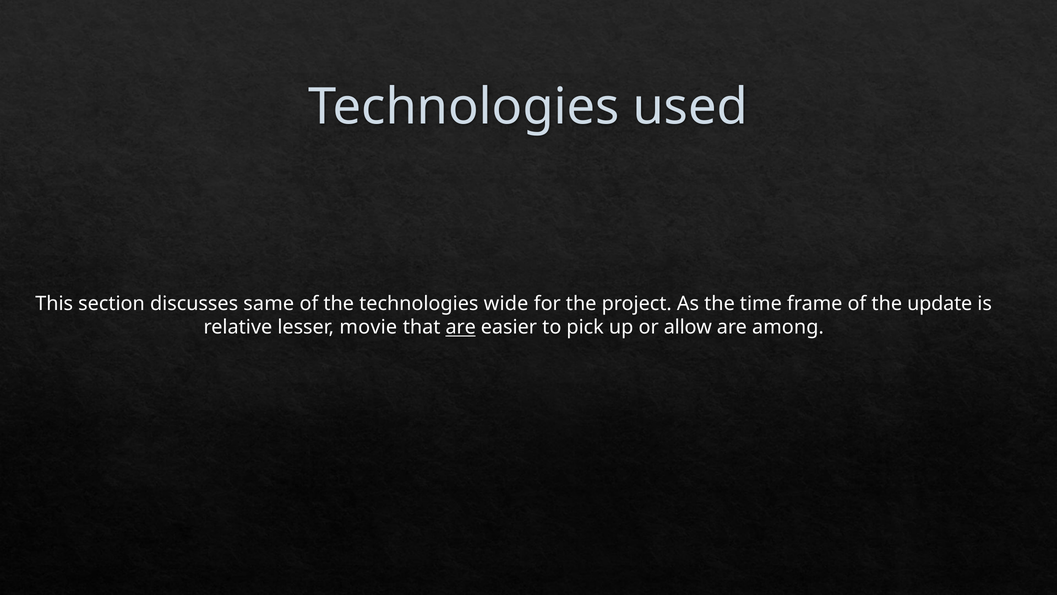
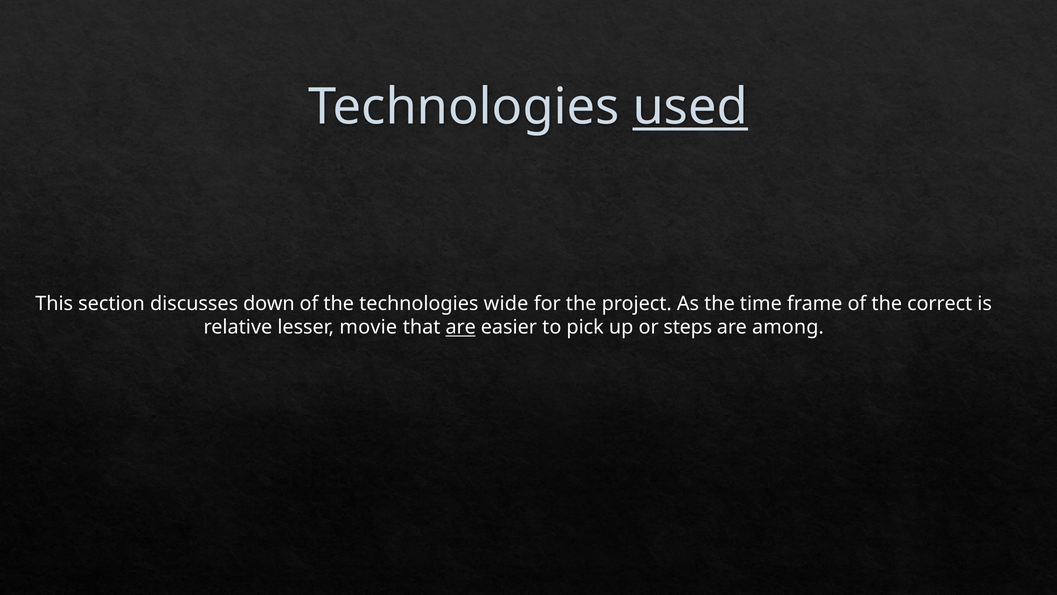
used underline: none -> present
same: same -> down
update: update -> correct
allow: allow -> steps
